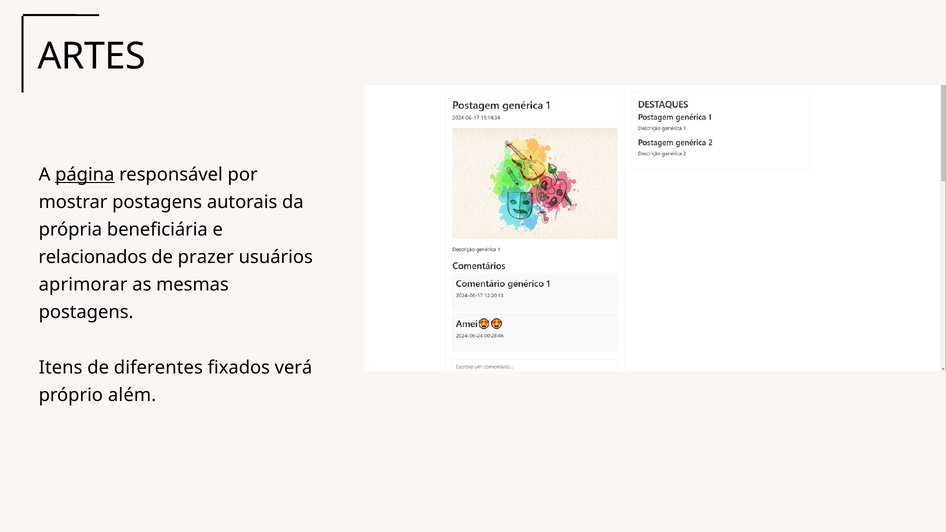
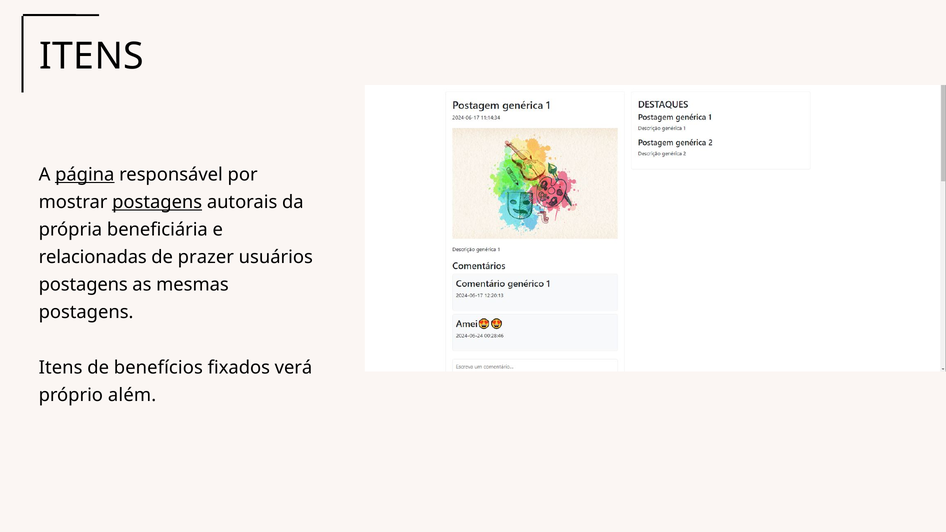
ARTES at (92, 56): ARTES -> ITENS
postagens at (157, 202) underline: none -> present
relacionados: relacionados -> relacionadas
aprimorar at (83, 285): aprimorar -> postagens
diferentes: diferentes -> benefícios
